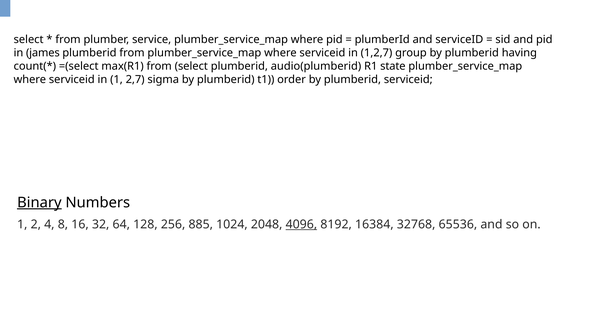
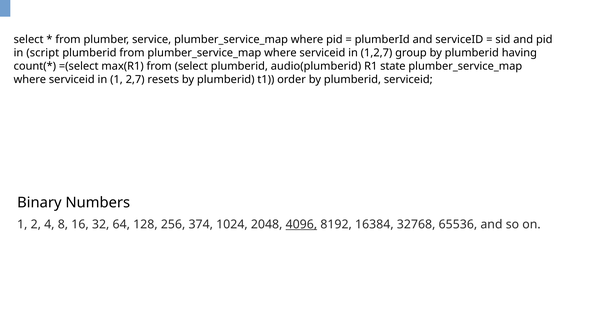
james: james -> script
sigma: sigma -> resets
Binary underline: present -> none
885: 885 -> 374
